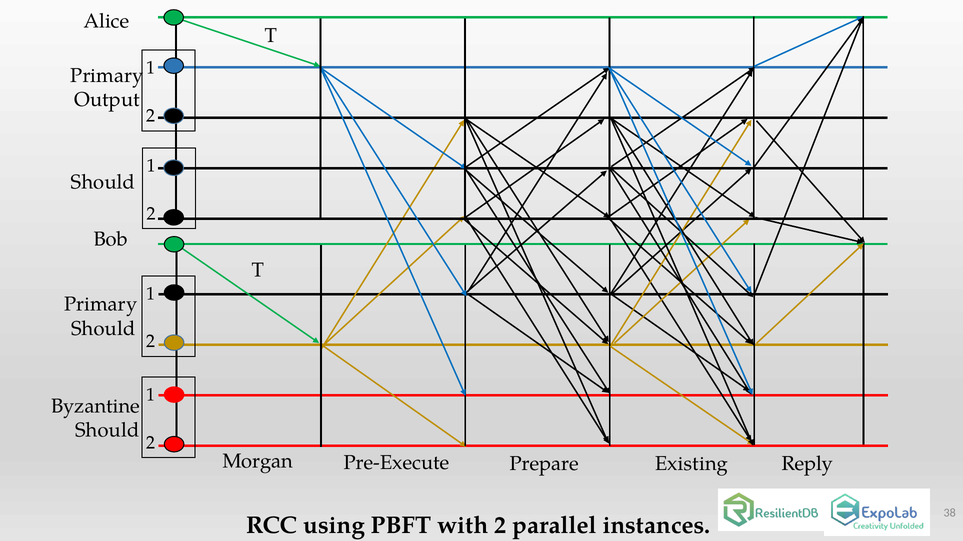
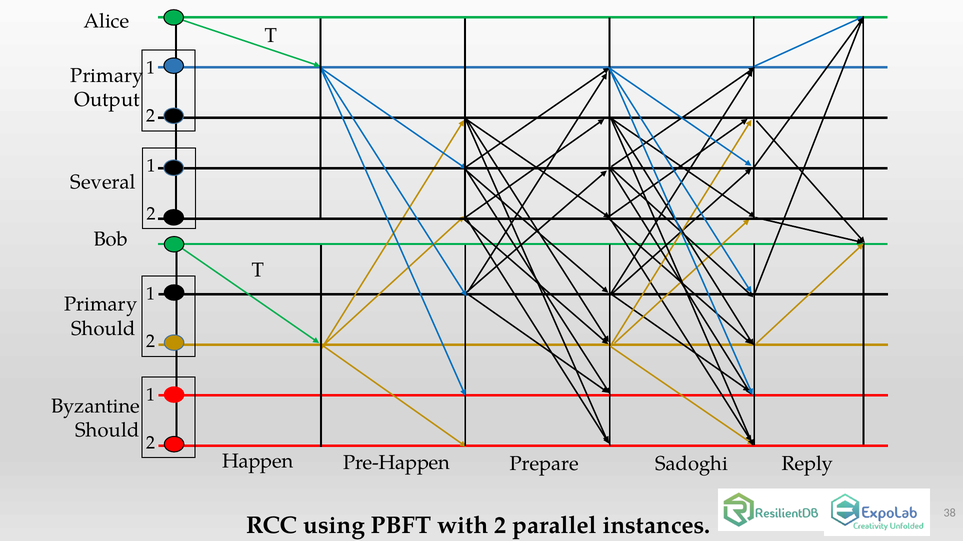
Should at (103, 182): Should -> Several
Morgan: Morgan -> Happen
Pre-Execute: Pre-Execute -> Pre-Happen
Existing: Existing -> Sadoghi
